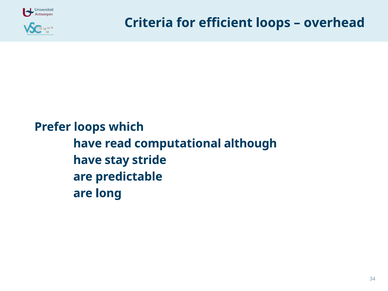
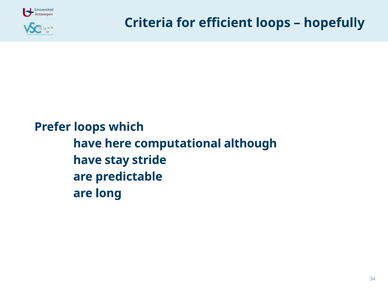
overhead: overhead -> hopefully
read: read -> here
